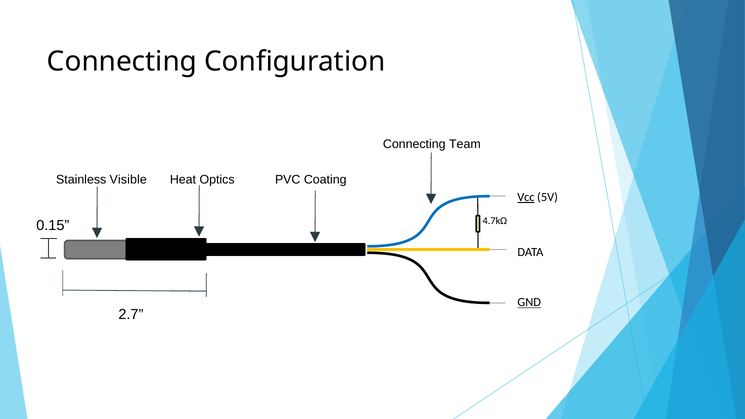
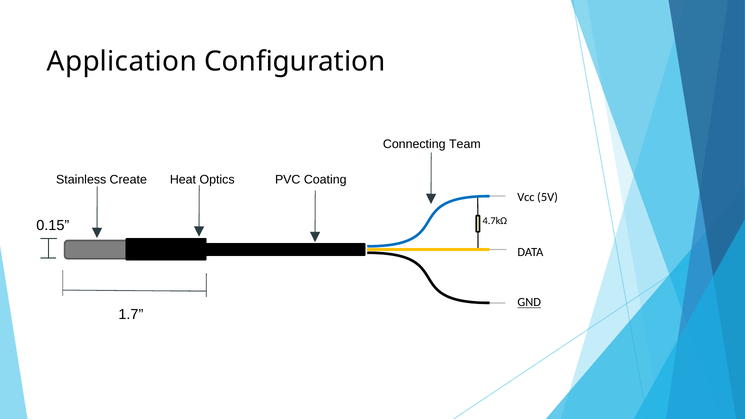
Connecting at (122, 62): Connecting -> Application
Visible: Visible -> Create
Vcc underline: present -> none
2.7: 2.7 -> 1.7
